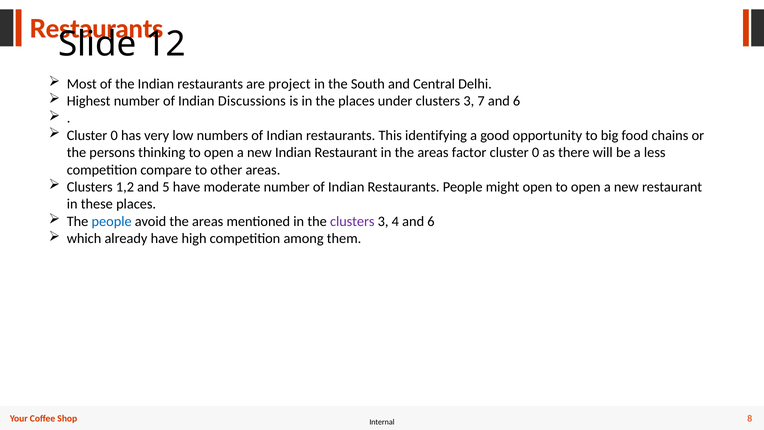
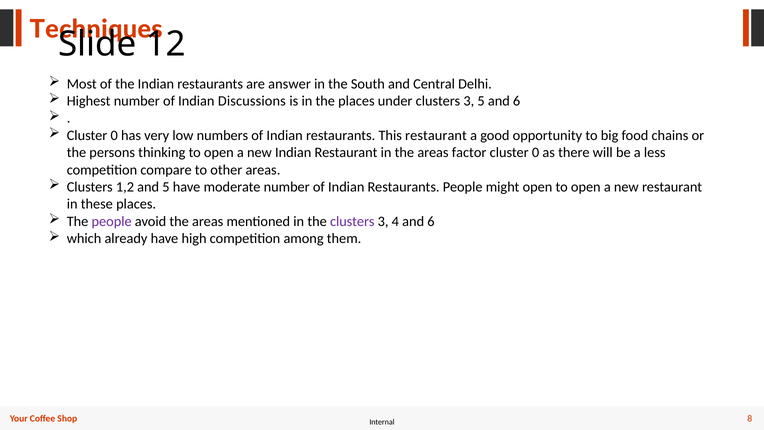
Restaurants at (96, 29): Restaurants -> Techniques
project: project -> answer
3 7: 7 -> 5
This identifying: identifying -> restaurant
people at (112, 221) colour: blue -> purple
